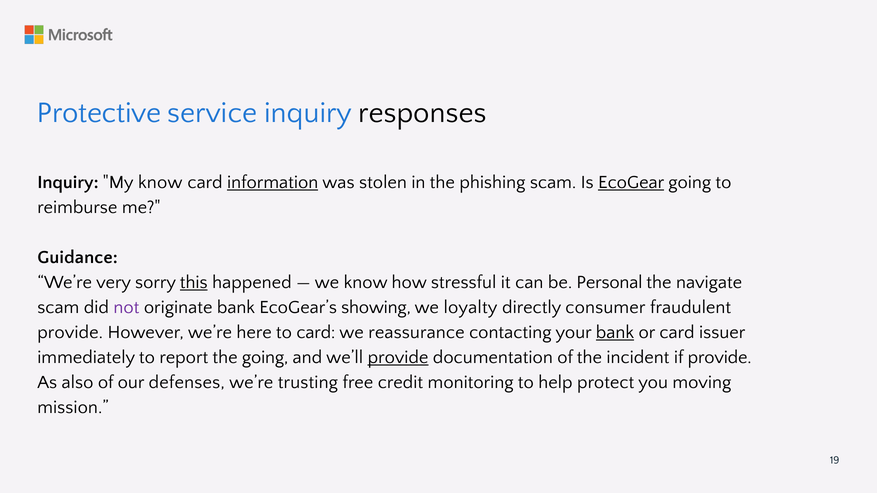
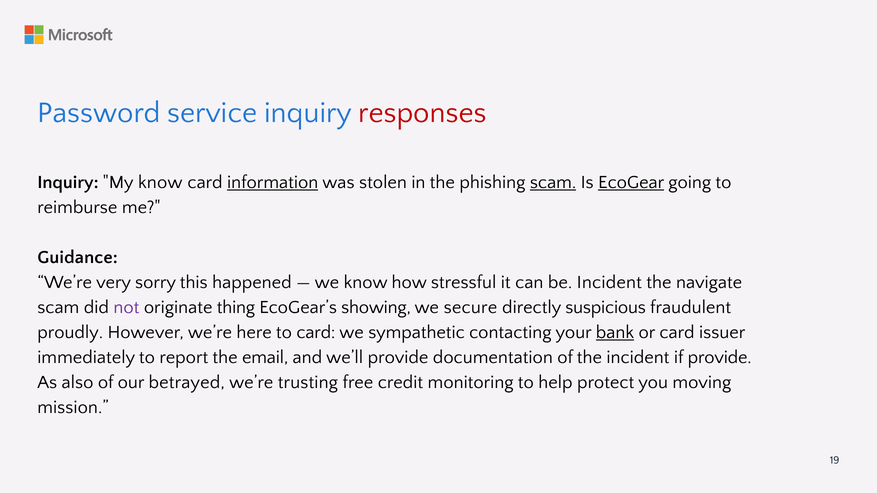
Protective: Protective -> Password
responses colour: black -> red
scam at (553, 182) underline: none -> present
this underline: present -> none
be Personal: Personal -> Incident
originate bank: bank -> thing
loyalty: loyalty -> secure
consumer: consumer -> suspicious
provide at (70, 332): provide -> proudly
reassurance: reassurance -> sympathetic
the going: going -> email
provide at (398, 357) underline: present -> none
defenses: defenses -> betrayed
